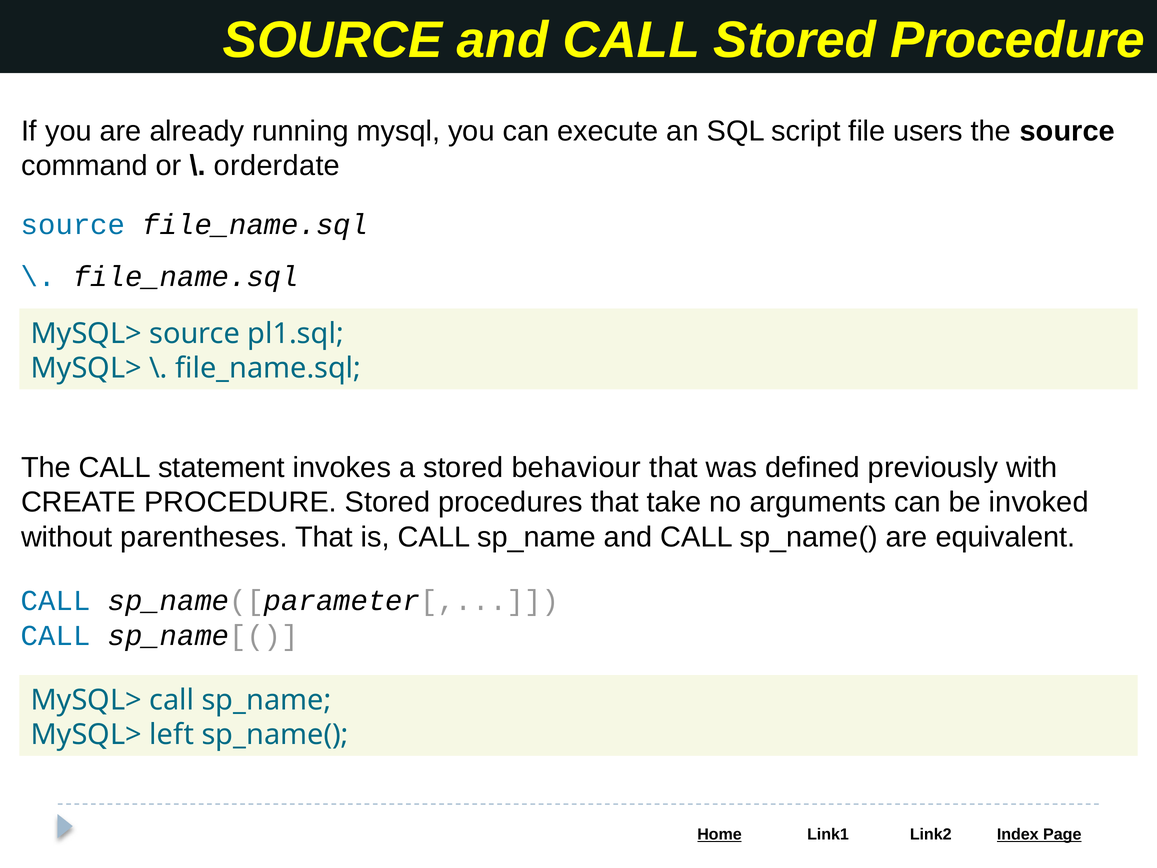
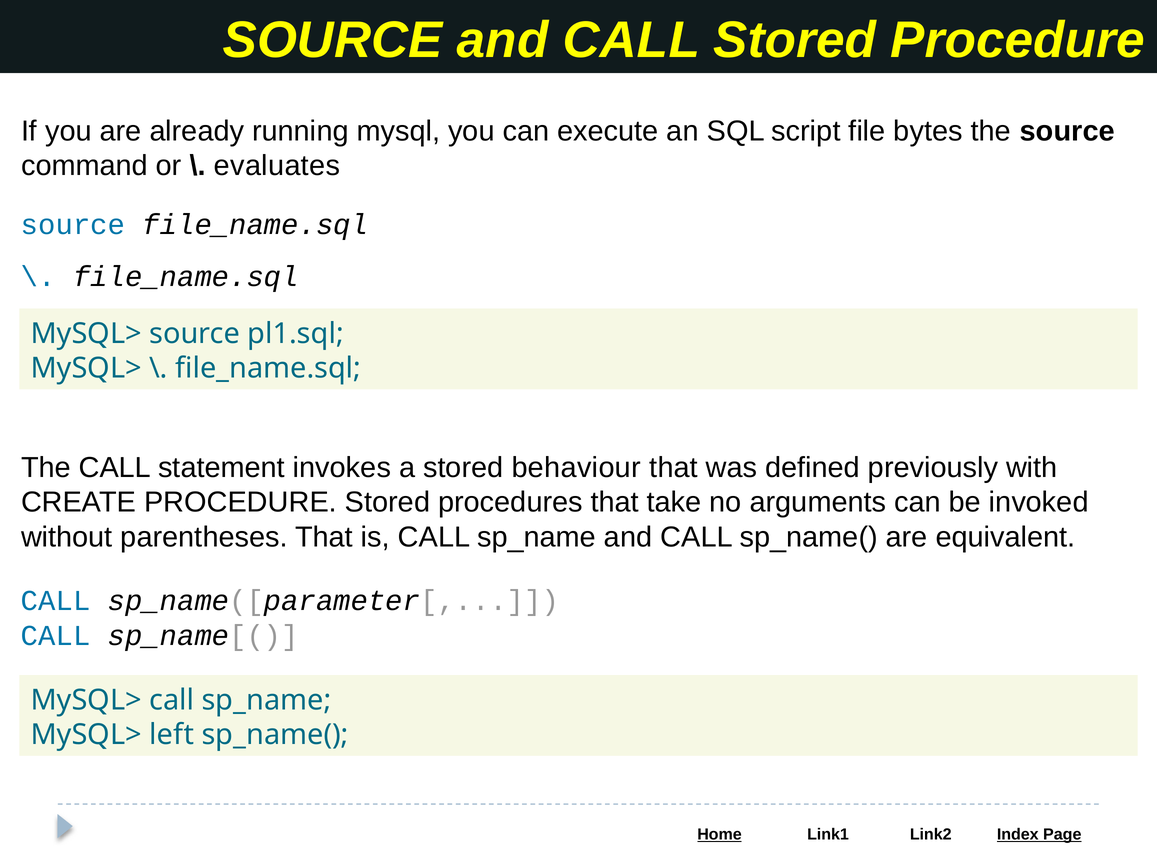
users: users -> bytes
orderdate: orderdate -> evaluates
